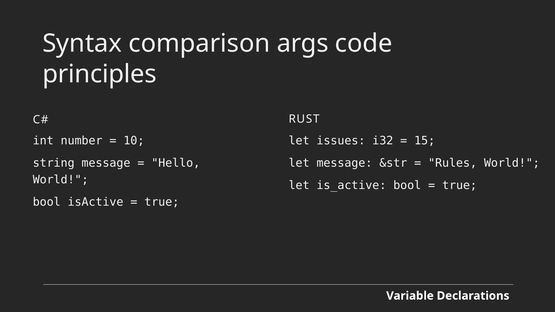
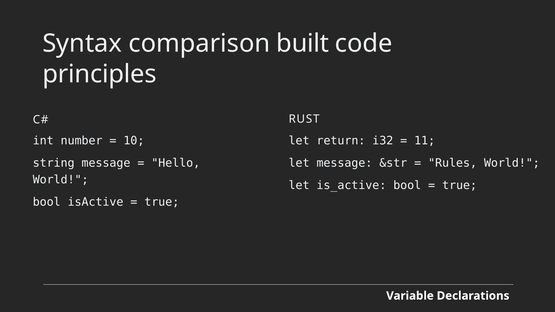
args: args -> built
issues: issues -> return
15: 15 -> 11
